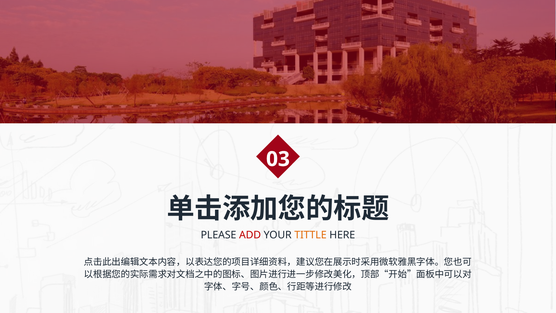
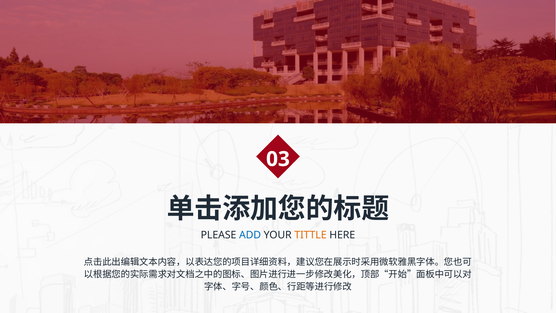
ADD colour: red -> blue
